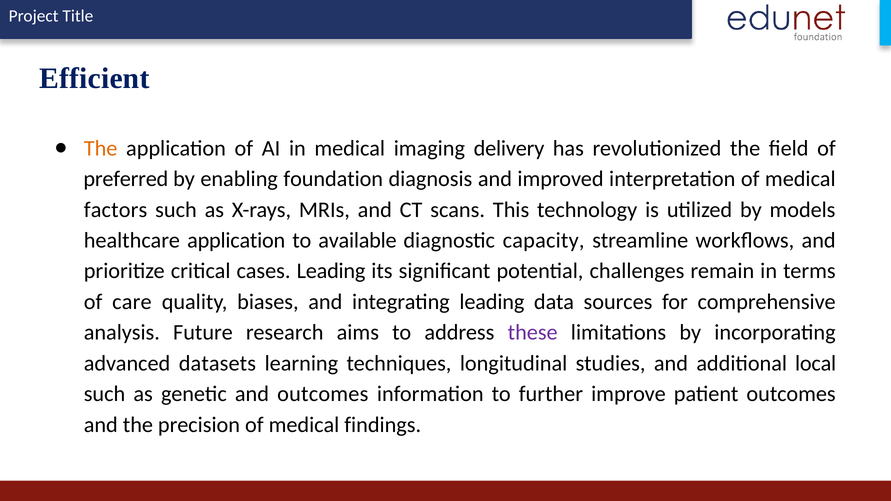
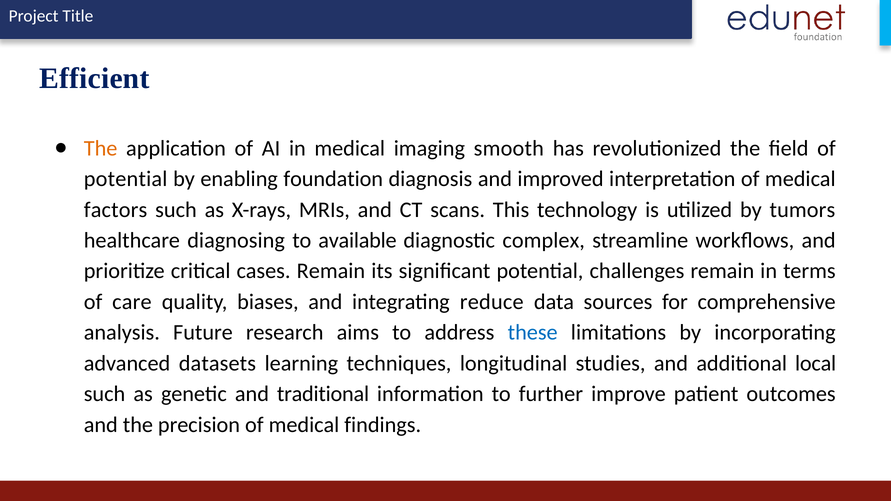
delivery: delivery -> smooth
preferred at (126, 179): preferred -> potential
models: models -> tumors
healthcare application: application -> diagnosing
capacity: capacity -> complex
cases Leading: Leading -> Remain
integrating leading: leading -> reduce
these colour: purple -> blue
and outcomes: outcomes -> traditional
